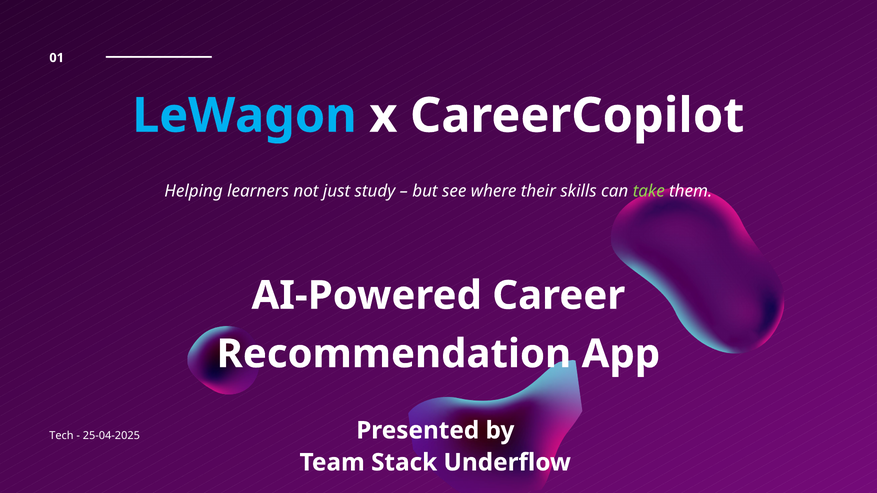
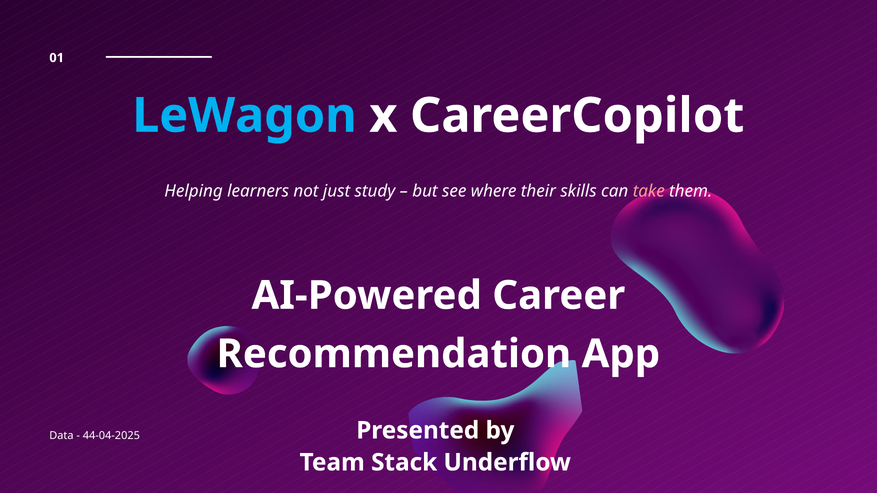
take colour: light green -> pink
Tech: Tech -> Data
25-04-2025: 25-04-2025 -> 44-04-2025
